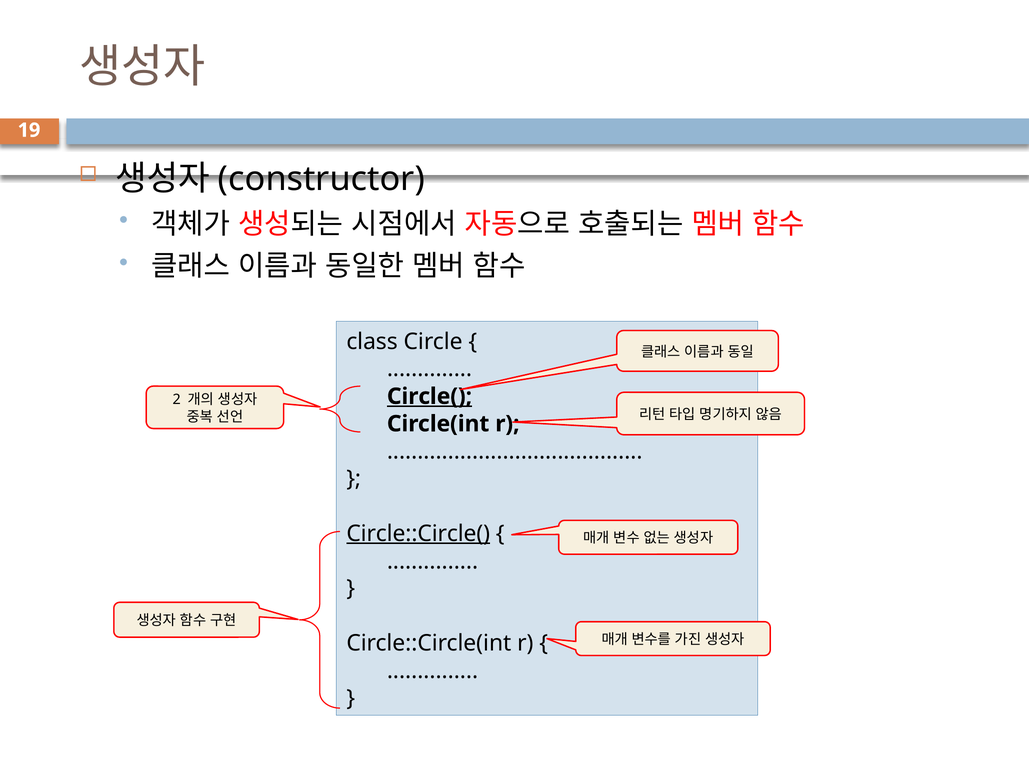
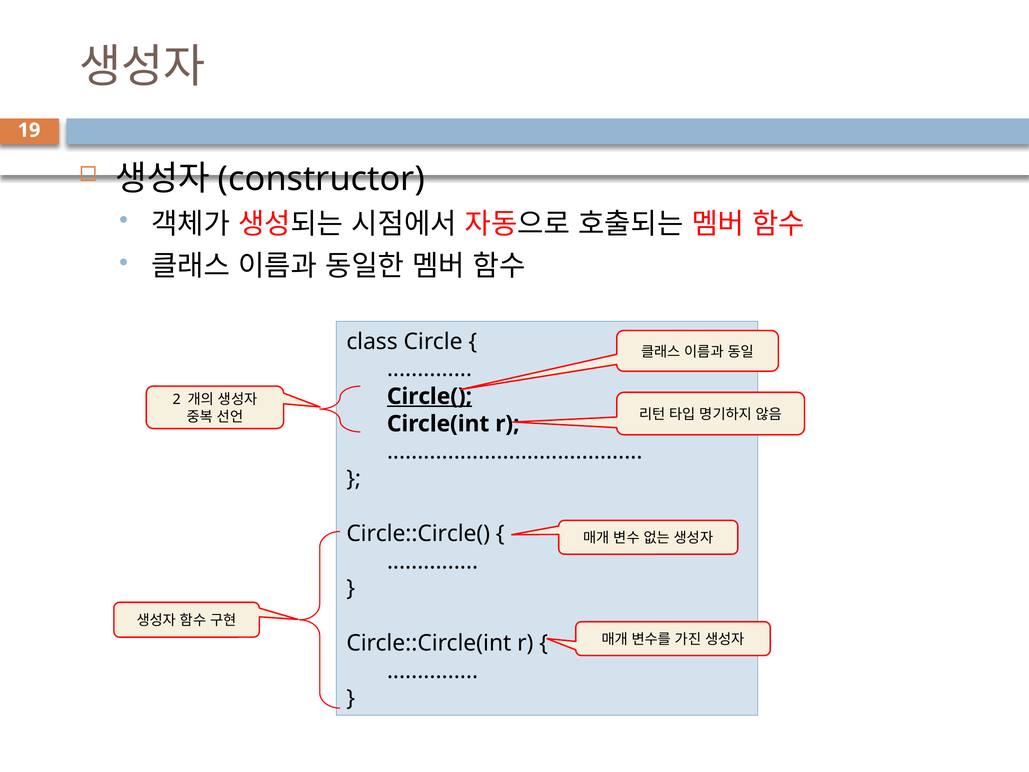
Circle::Circle( underline: present -> none
